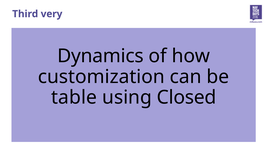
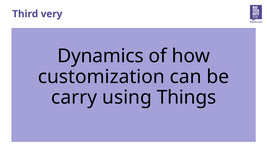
table: table -> carry
Closed: Closed -> Things
